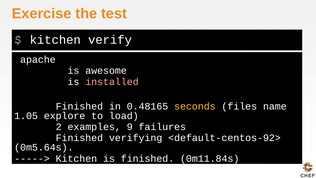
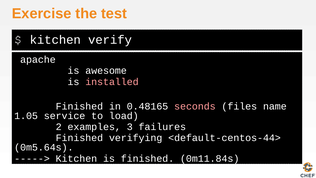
seconds colour: yellow -> pink
explore: explore -> service
9: 9 -> 3
<default-centos-92>: <default-centos-92> -> <default-centos-44>
